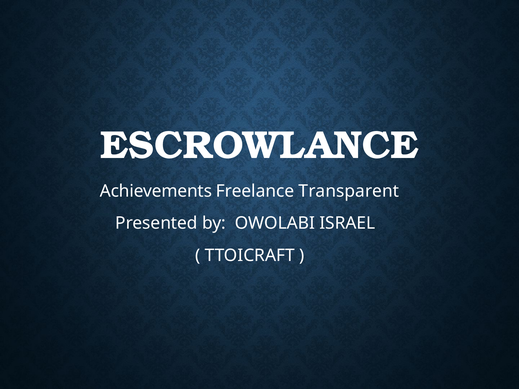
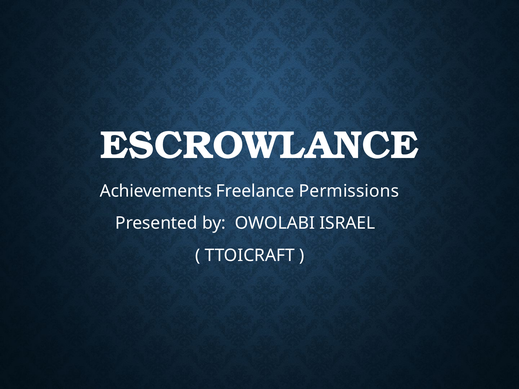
Transparent: Transparent -> Permissions
